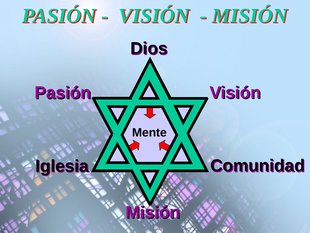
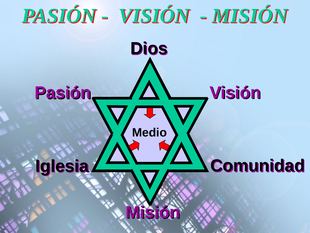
Mente: Mente -> Medio
